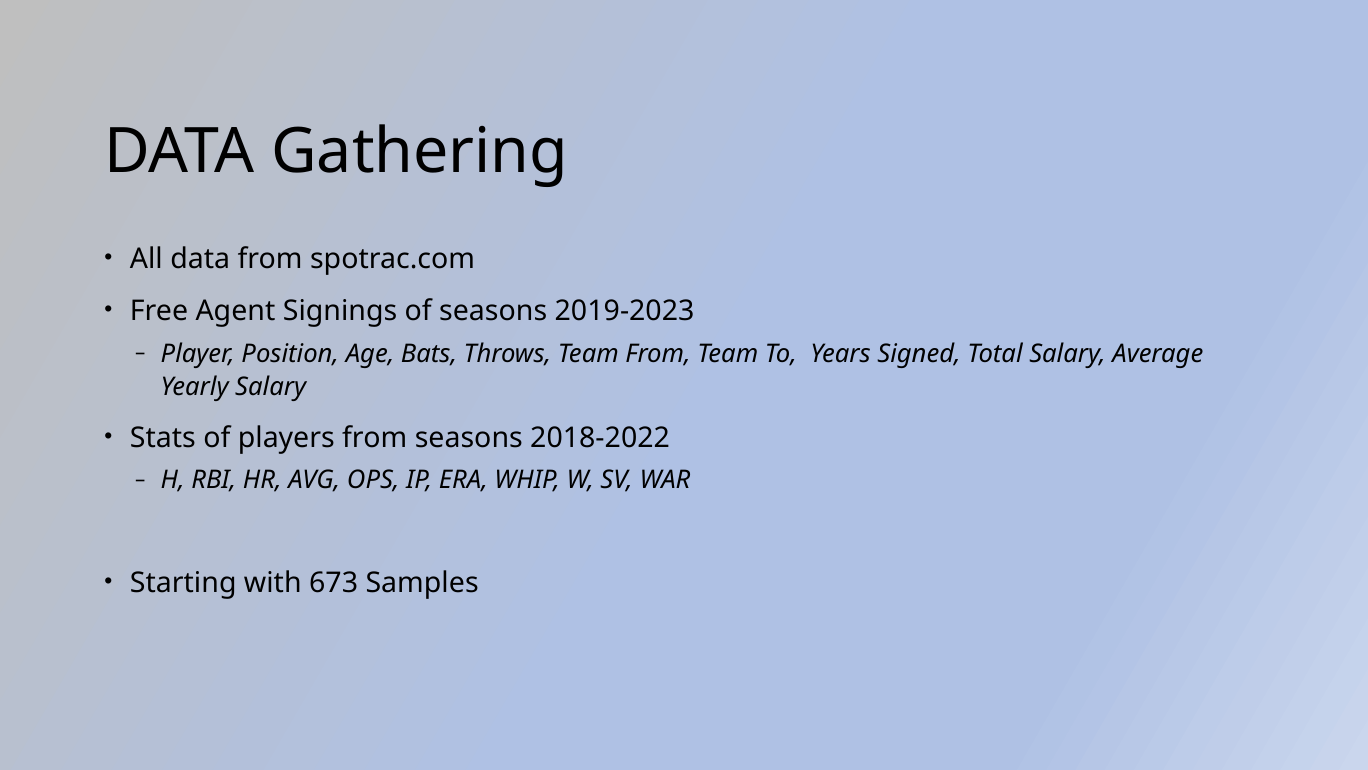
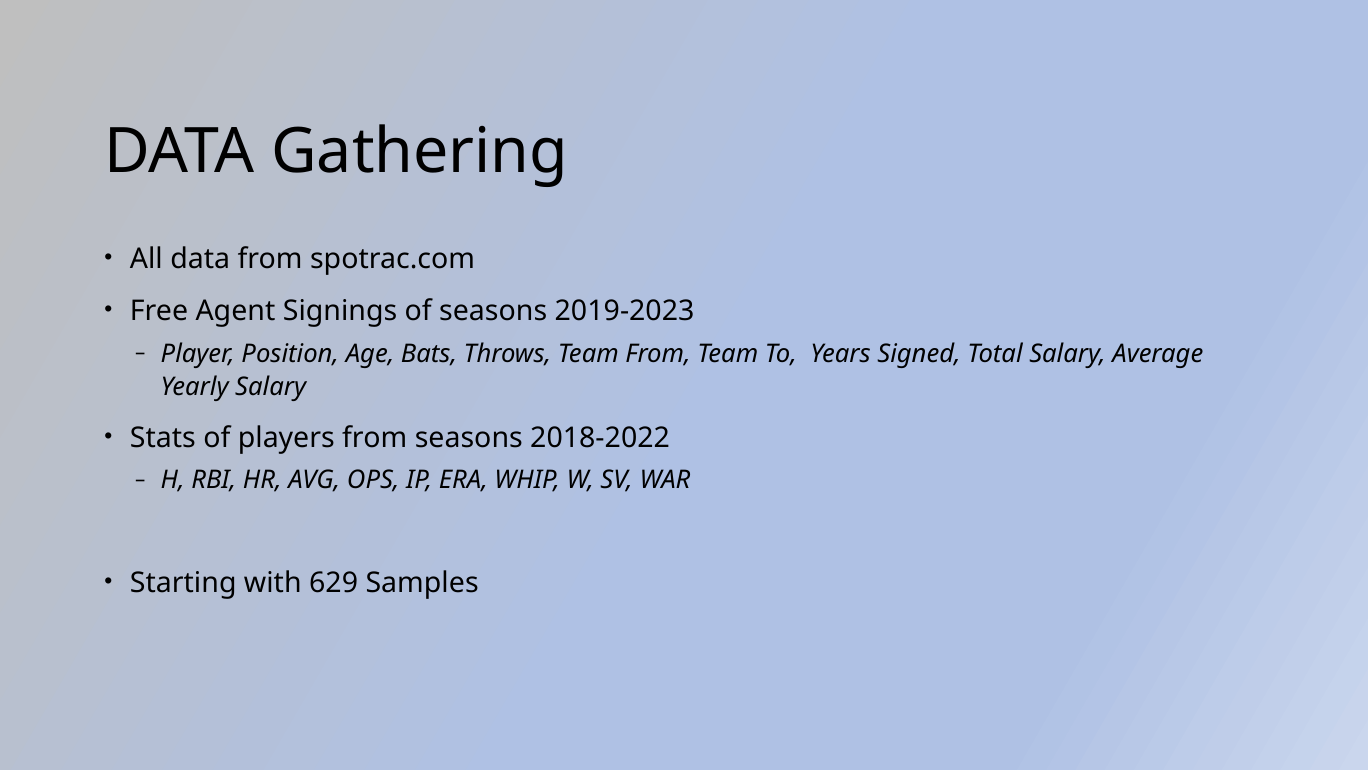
673: 673 -> 629
